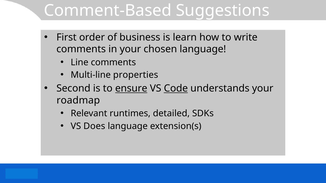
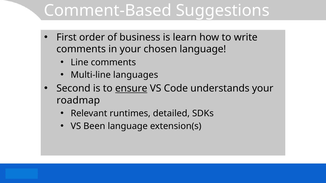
properties: properties -> languages
Code underline: present -> none
Does: Does -> Been
